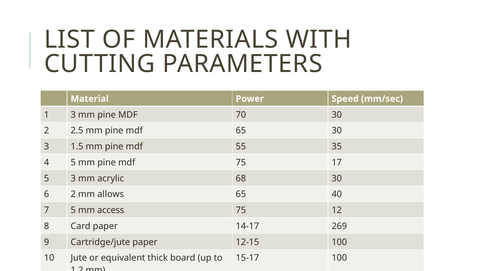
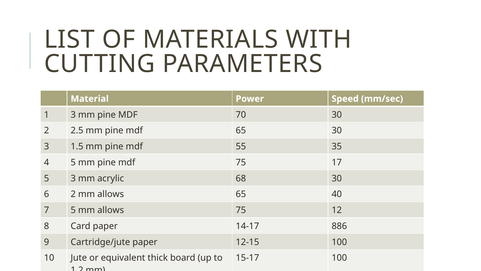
5 mm access: access -> allows
269: 269 -> 886
